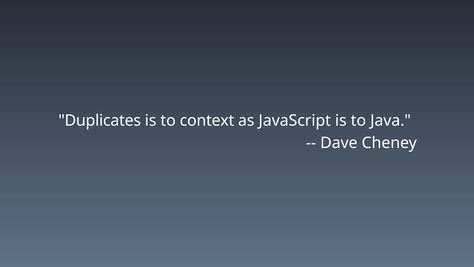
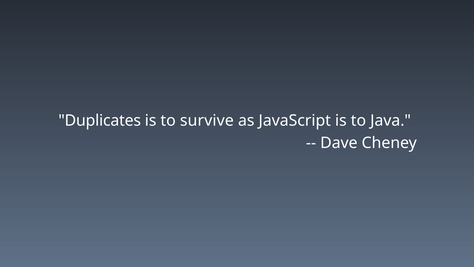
context: context -> survive
